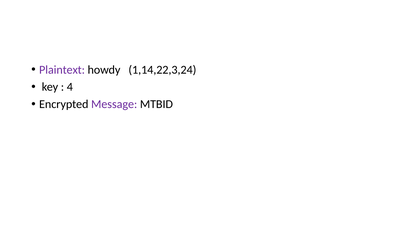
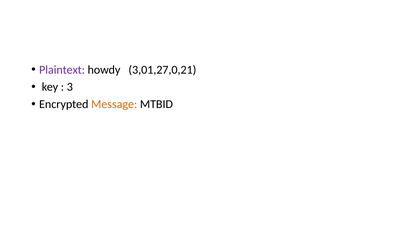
1,14,22,3,24: 1,14,22,3,24 -> 3,01,27,0,21
4: 4 -> 3
Message colour: purple -> orange
